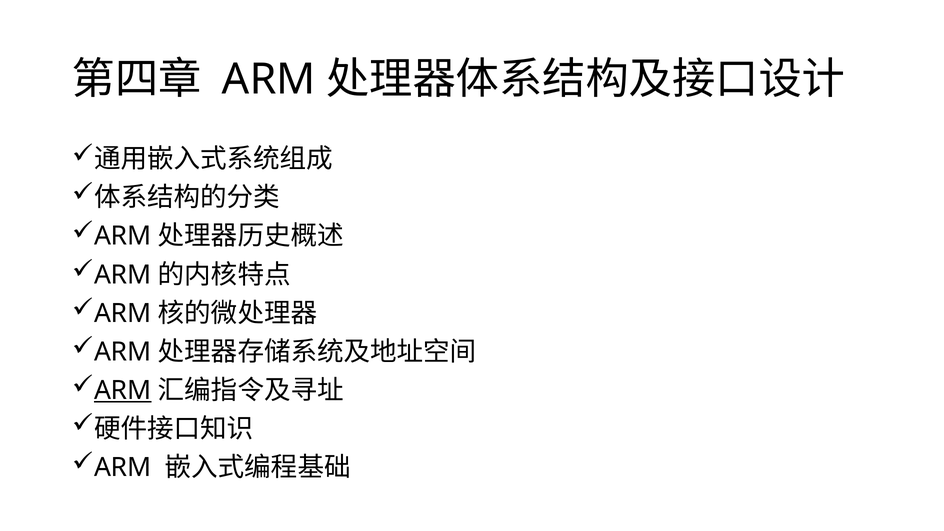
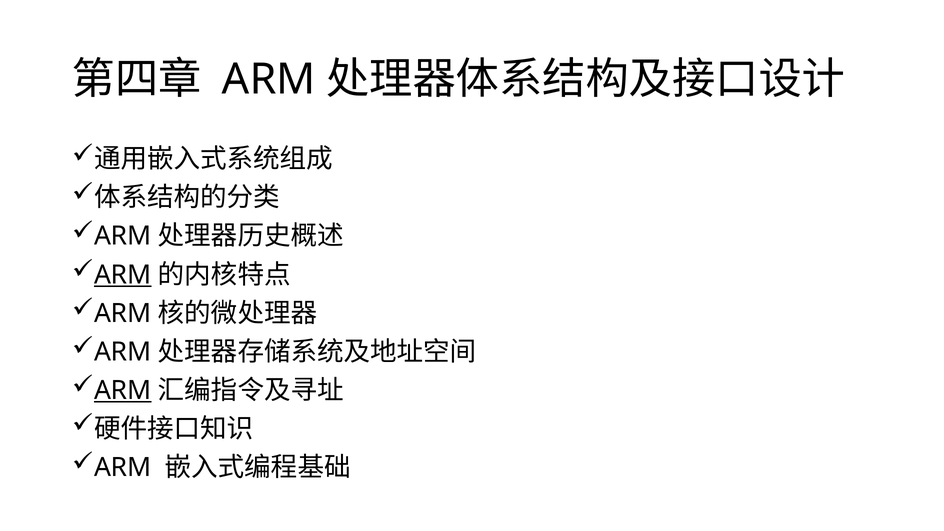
ARM at (123, 275) underline: none -> present
